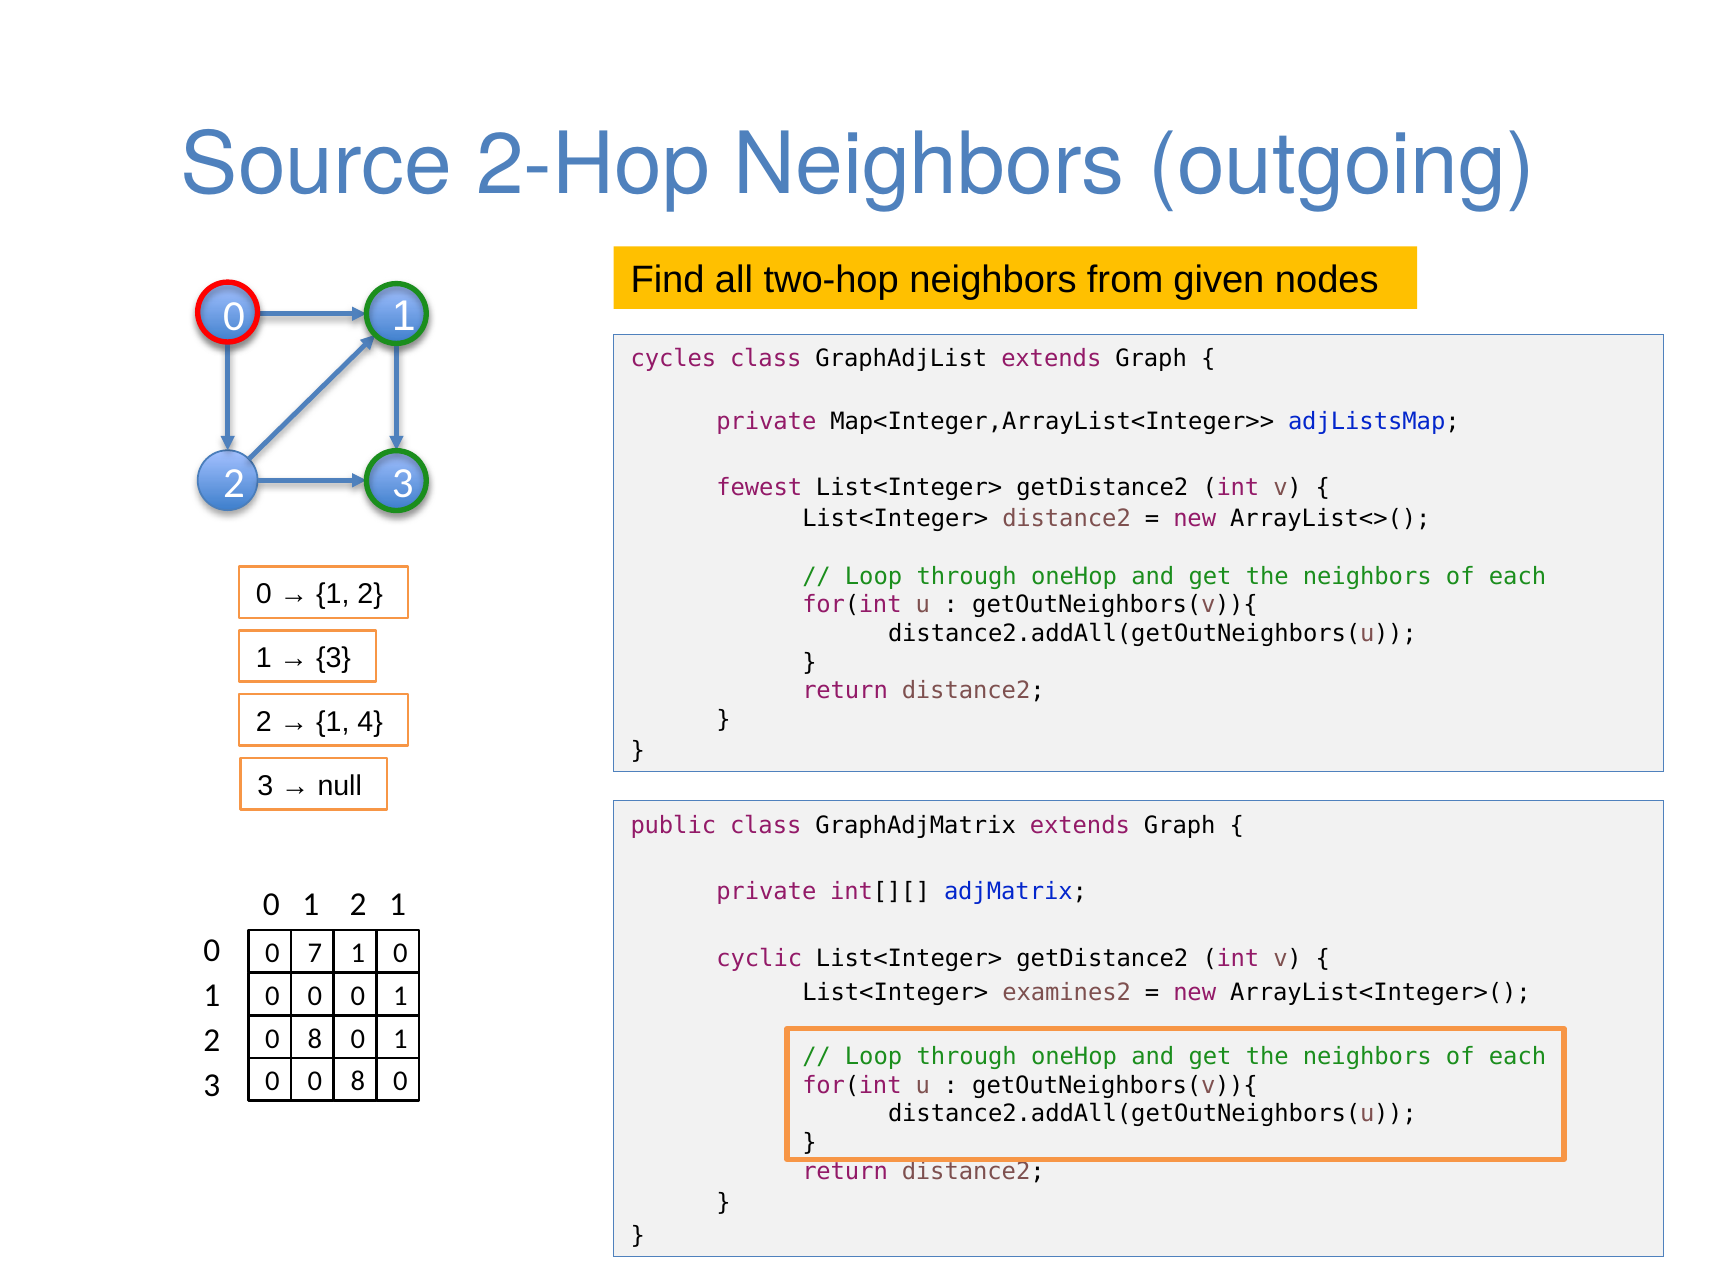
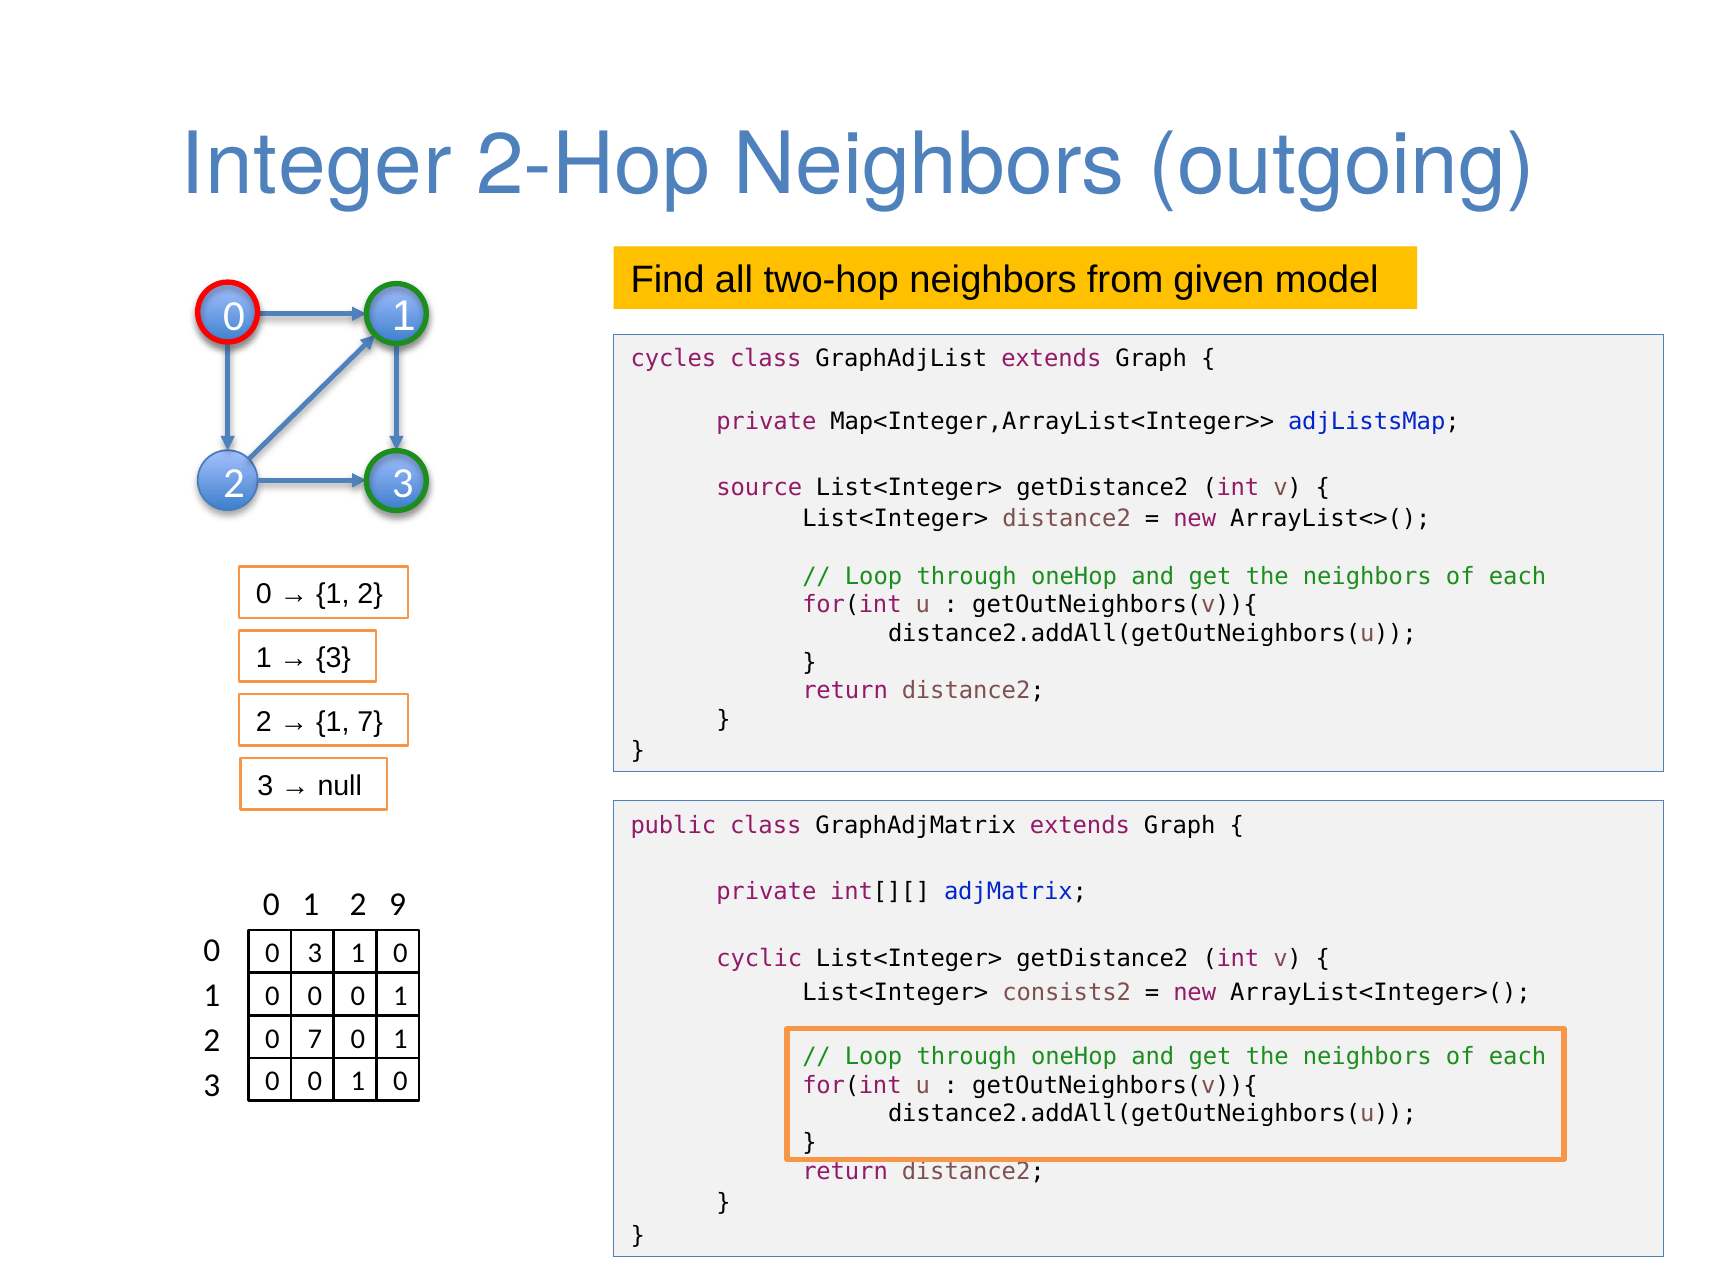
Source: Source -> Integer
nodes: nodes -> model
fewest: fewest -> source
1 4: 4 -> 7
0 1 2 1: 1 -> 9
0 7: 7 -> 3
examines2: examines2 -> consists2
8 at (315, 1039): 8 -> 7
8 at (358, 1081): 8 -> 1
